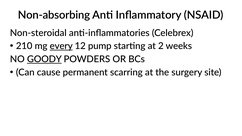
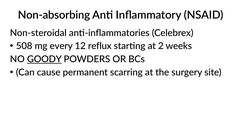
210: 210 -> 508
every underline: present -> none
pump: pump -> reflux
